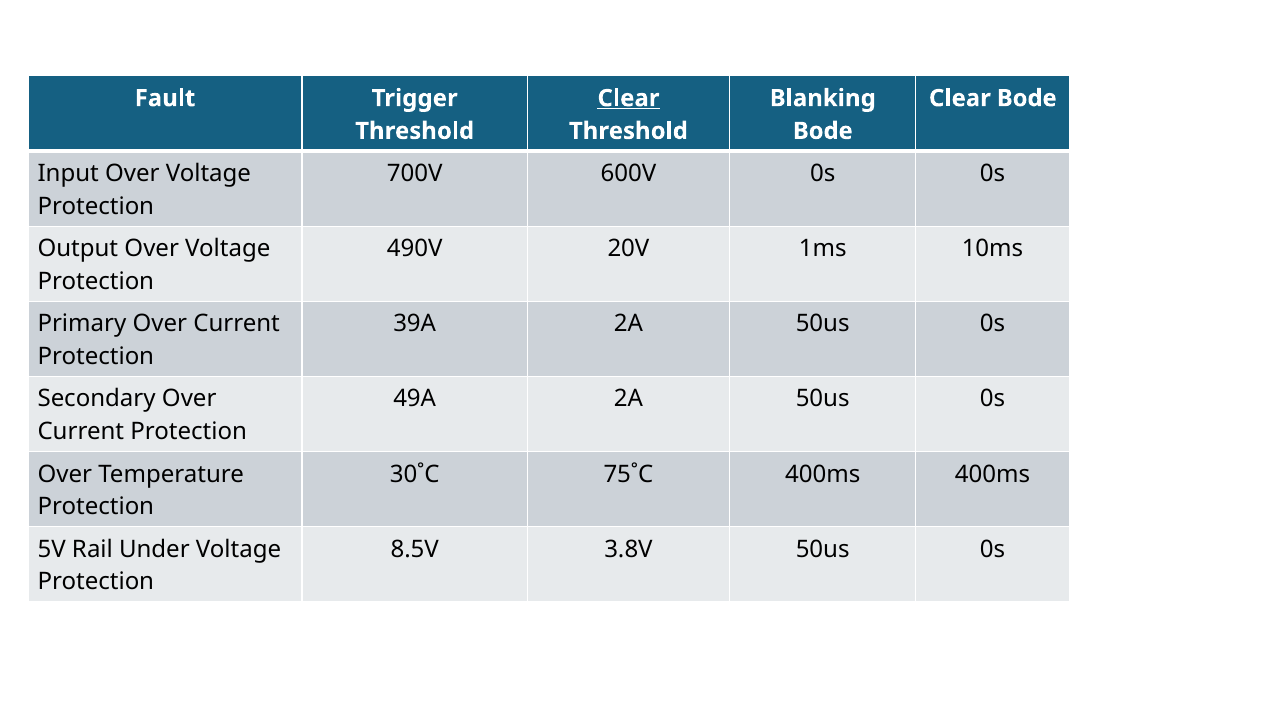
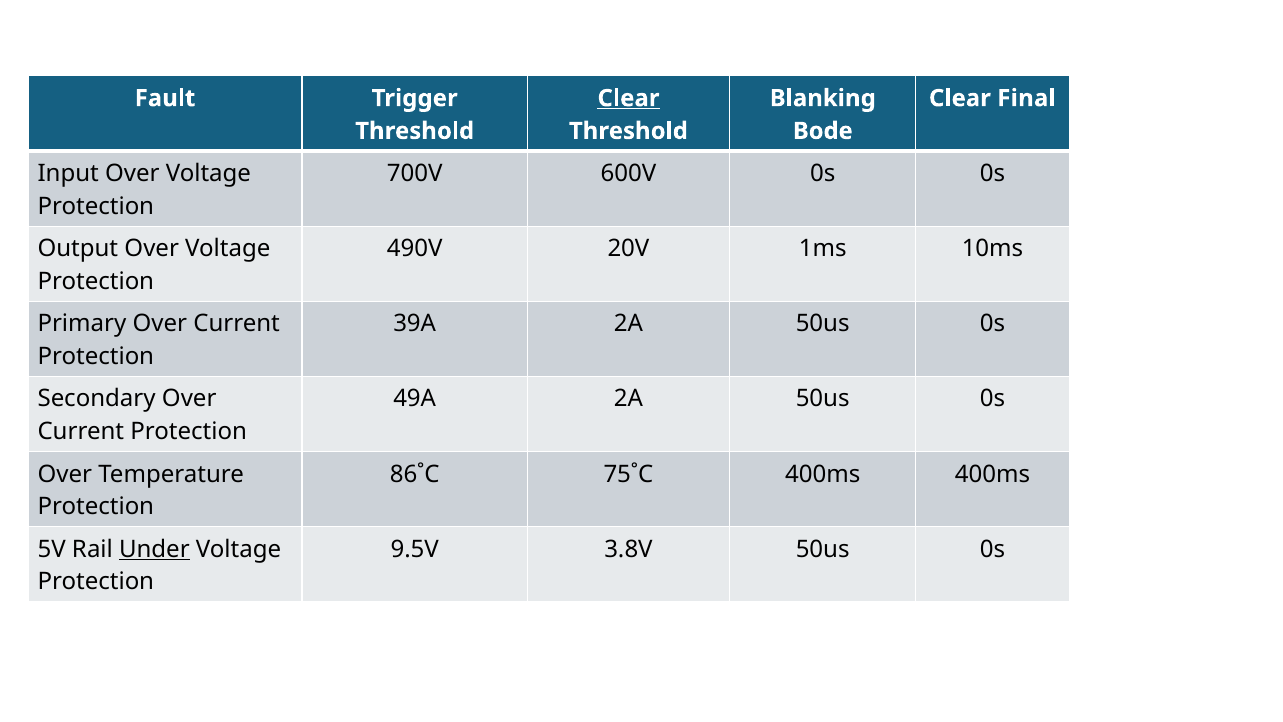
Clear Bode: Bode -> Final
30˚C: 30˚C -> 86˚C
Under underline: none -> present
8.5V: 8.5V -> 9.5V
